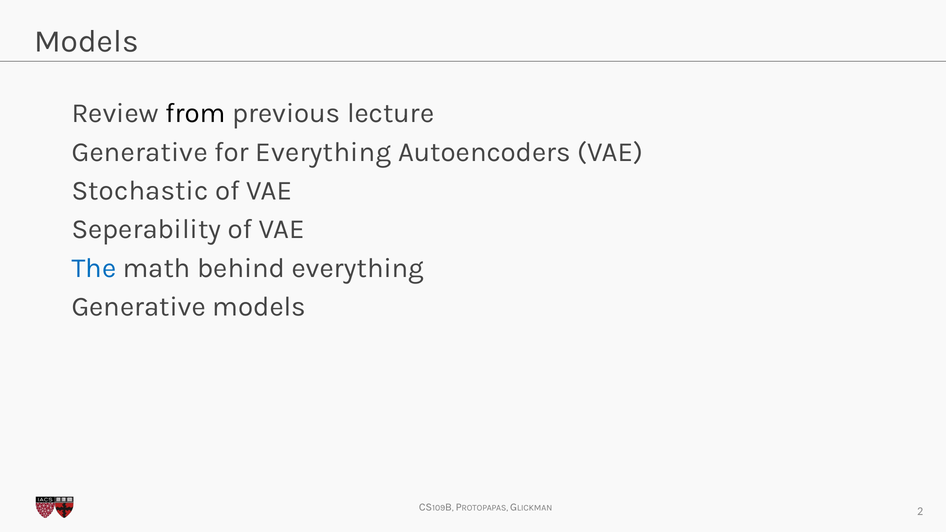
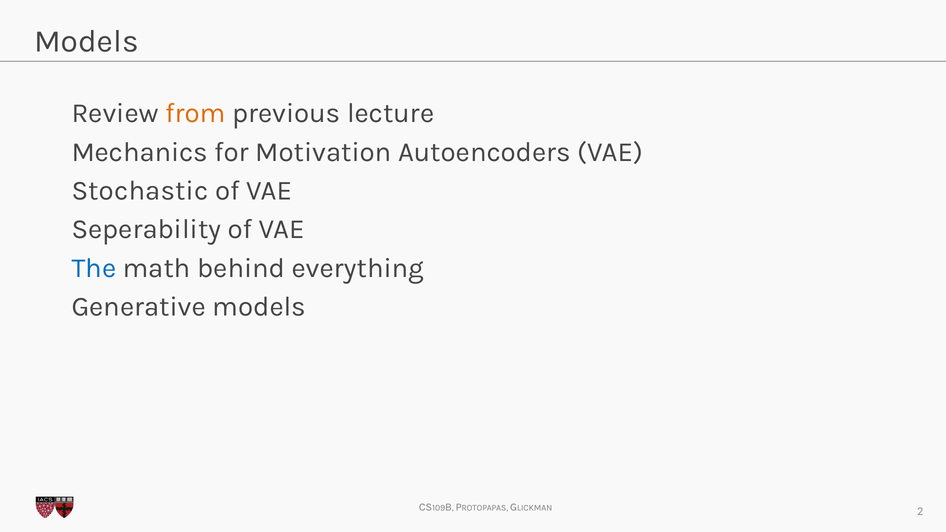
from colour: black -> orange
Generative at (140, 152): Generative -> Mechanics
for Everything: Everything -> Motivation
